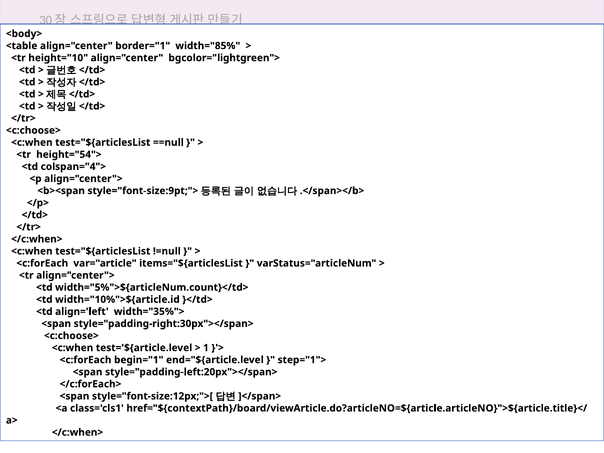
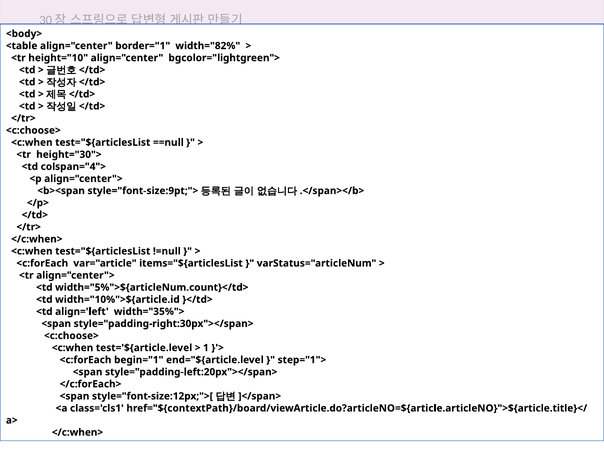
width="85%: width="85% -> width="82%
height="54">: height="54"> -> height="30">
